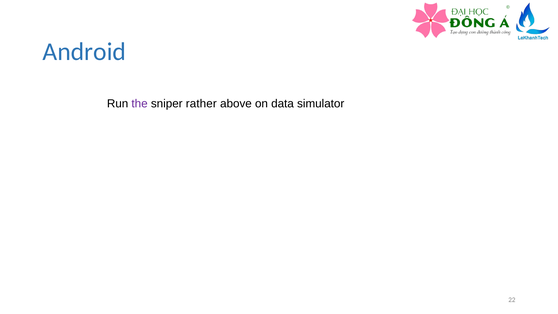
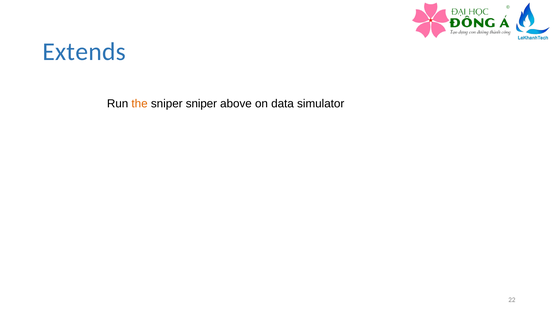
Android: Android -> Extends
the colour: purple -> orange
sniper rather: rather -> sniper
